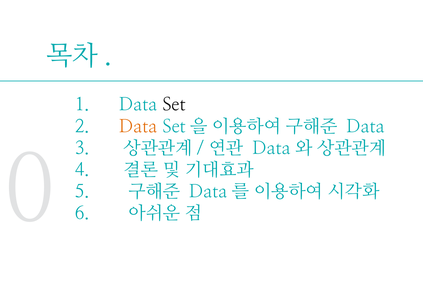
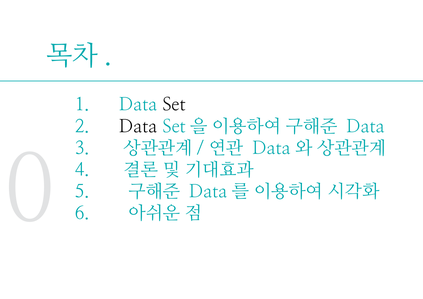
Data at (138, 126) colour: orange -> black
